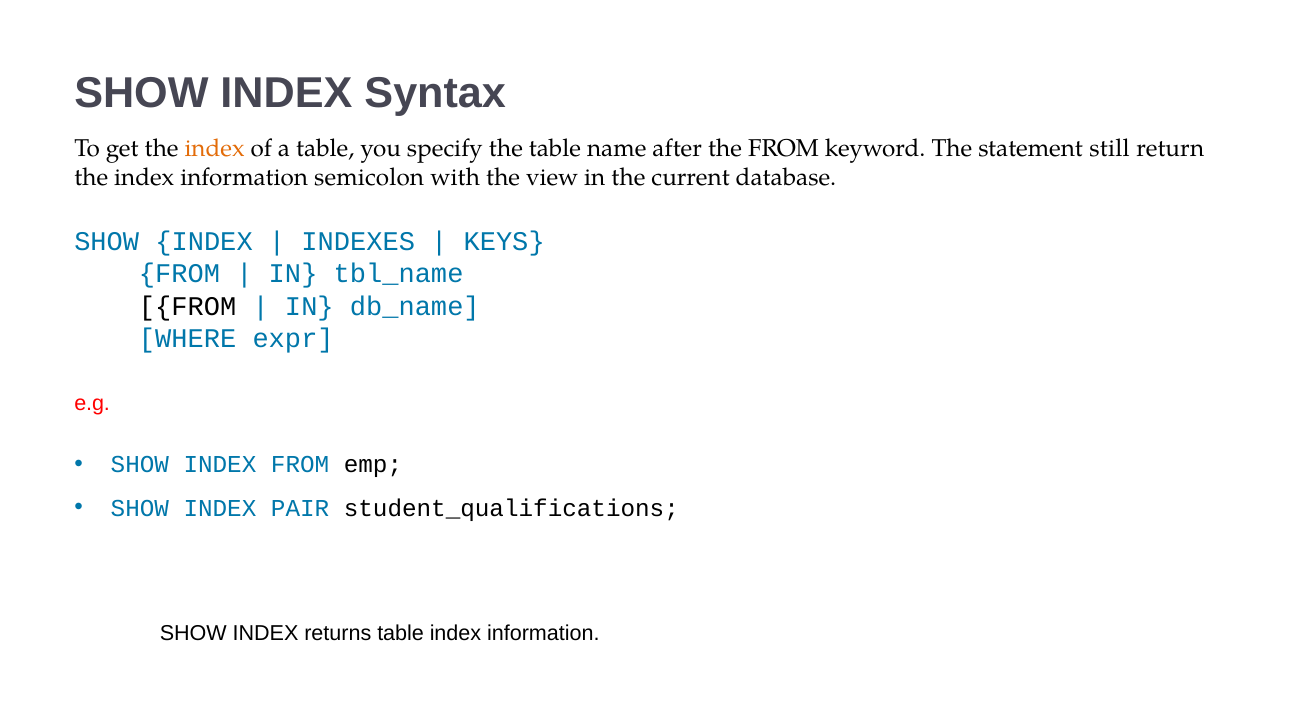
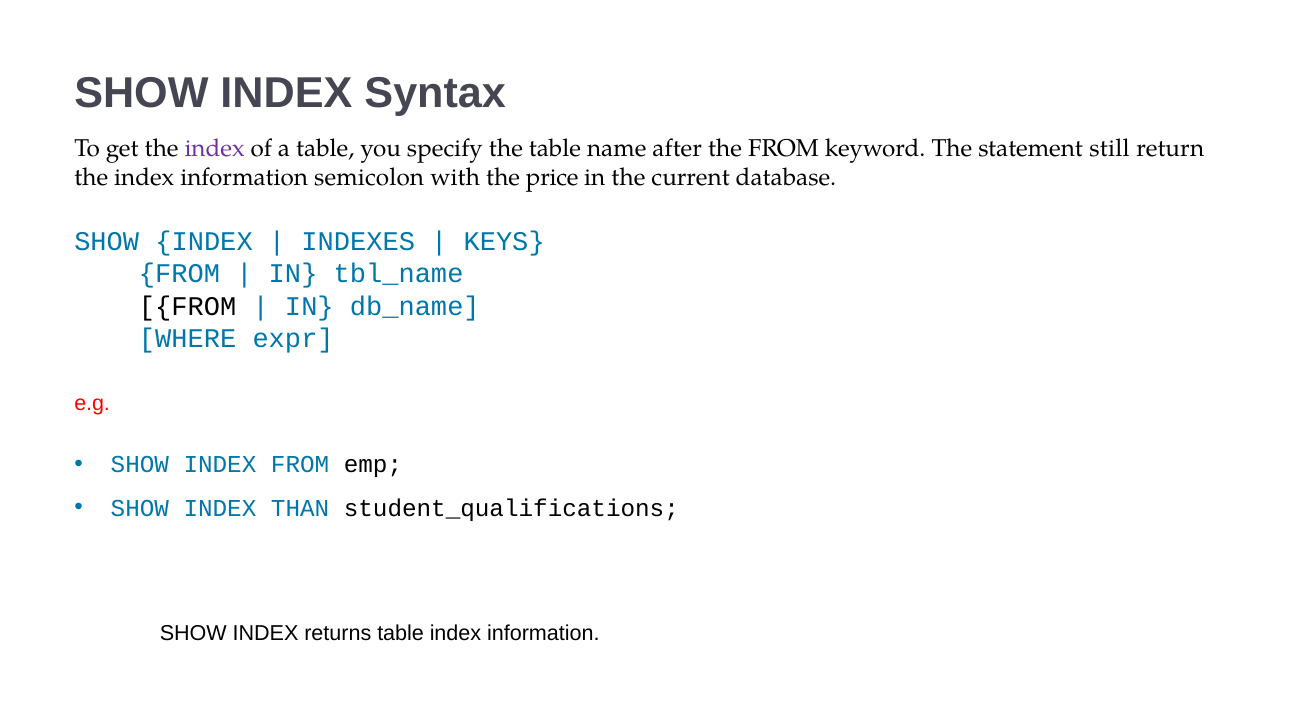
index at (215, 148) colour: orange -> purple
view: view -> price
PAIR: PAIR -> THAN
